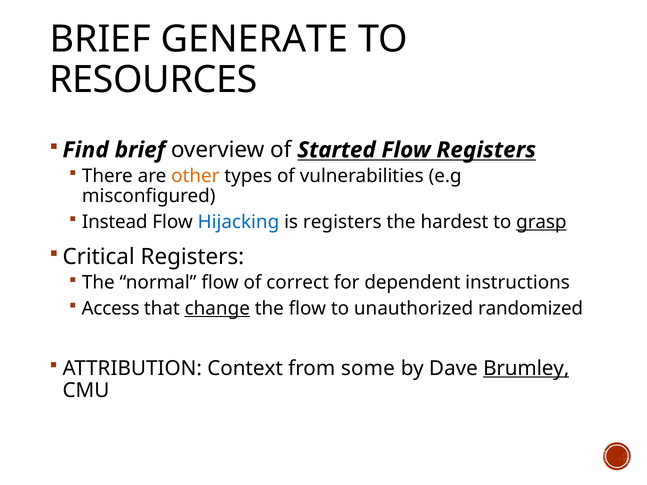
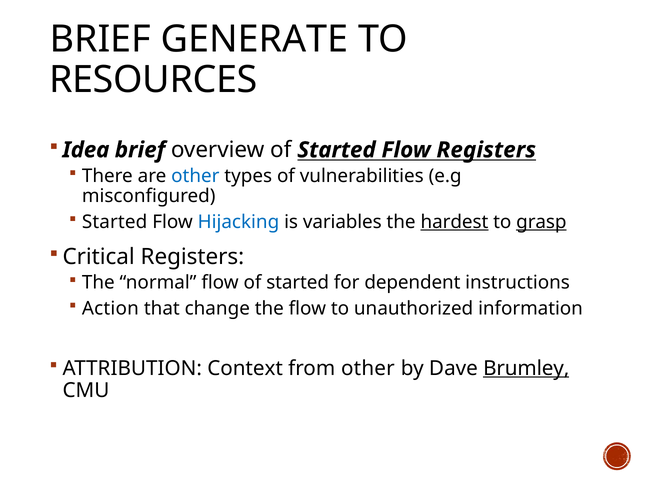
Find: Find -> Idea
other at (195, 176) colour: orange -> blue
Instead at (115, 222): Instead -> Started
is registers: registers -> variables
hardest underline: none -> present
flow of correct: correct -> started
Access: Access -> Action
change underline: present -> none
randomized: randomized -> information
from some: some -> other
